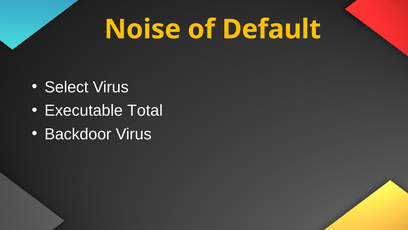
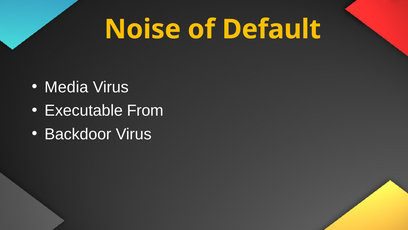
Select: Select -> Media
Total: Total -> From
